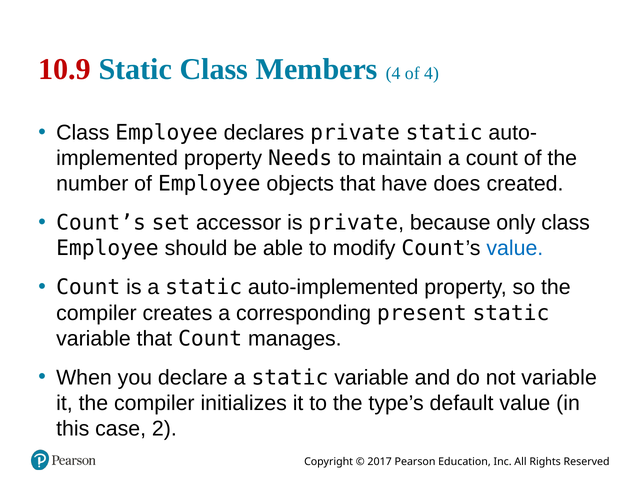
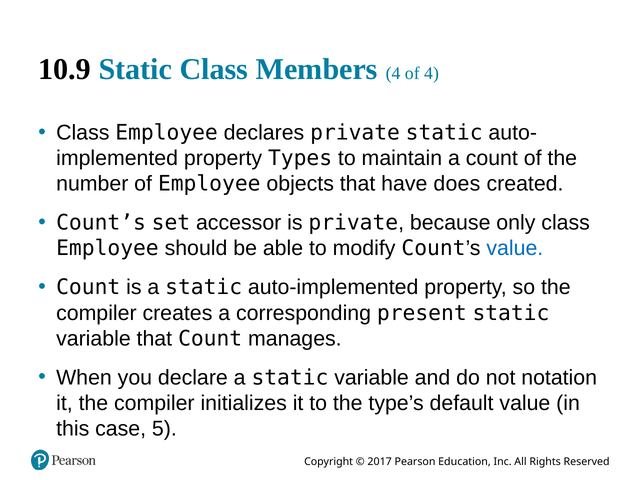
10.9 colour: red -> black
Needs: Needs -> Types
not variable: variable -> notation
2: 2 -> 5
